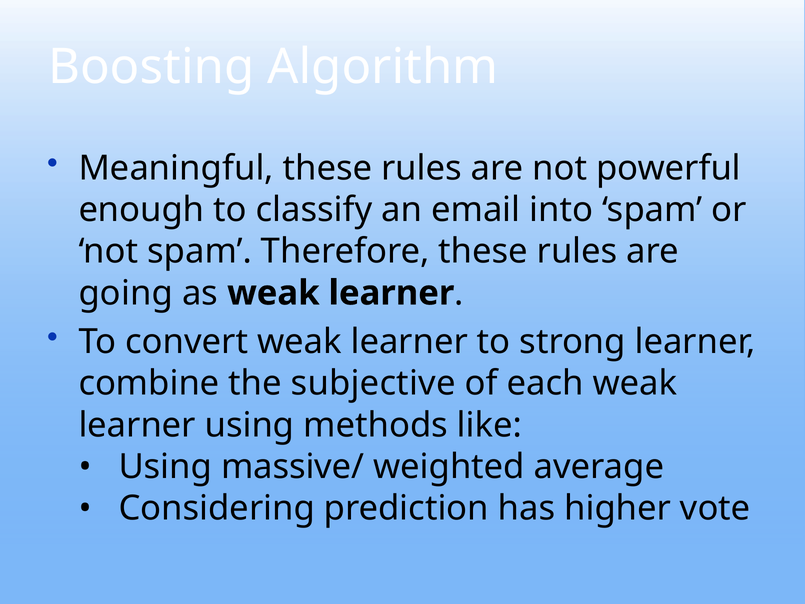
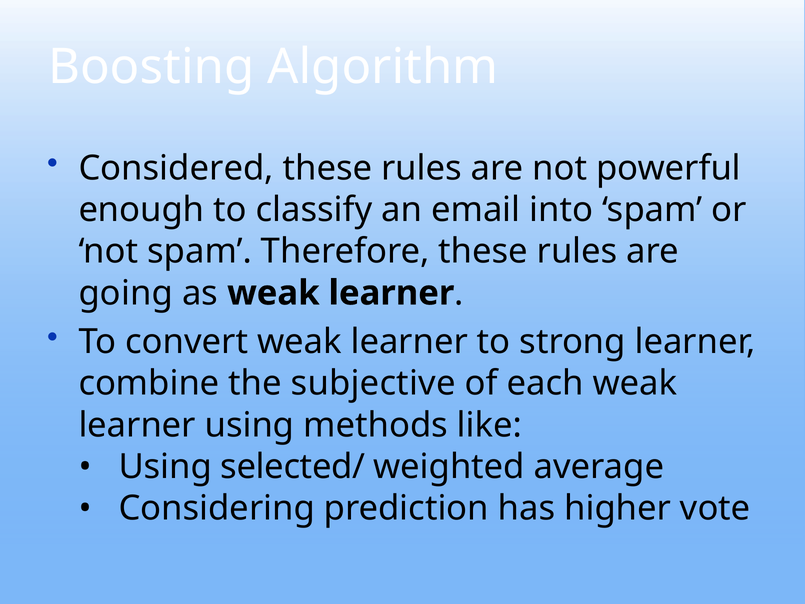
Meaningful: Meaningful -> Considered
massive/: massive/ -> selected/
